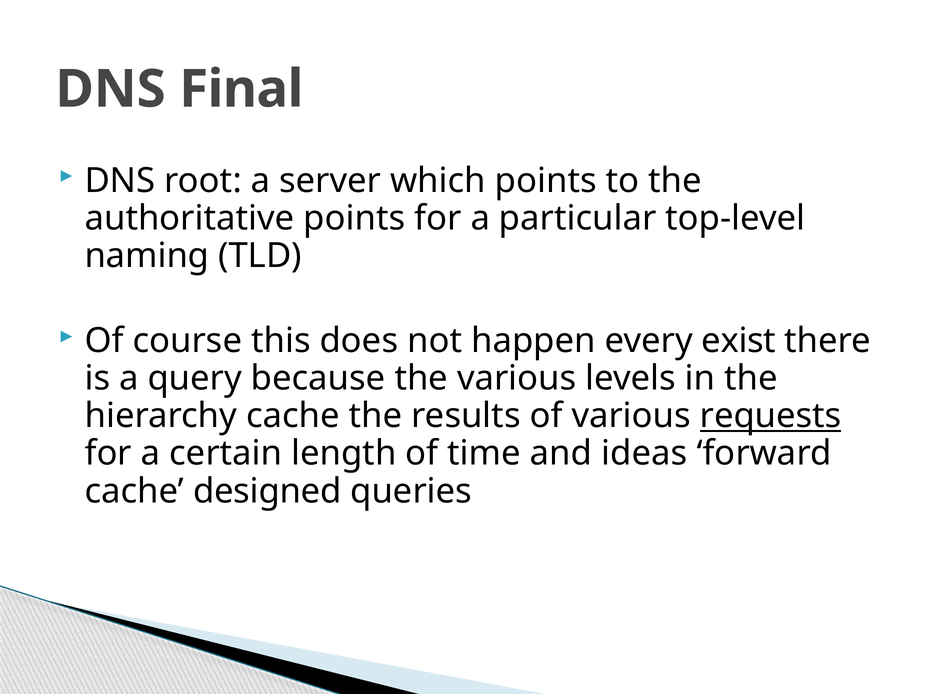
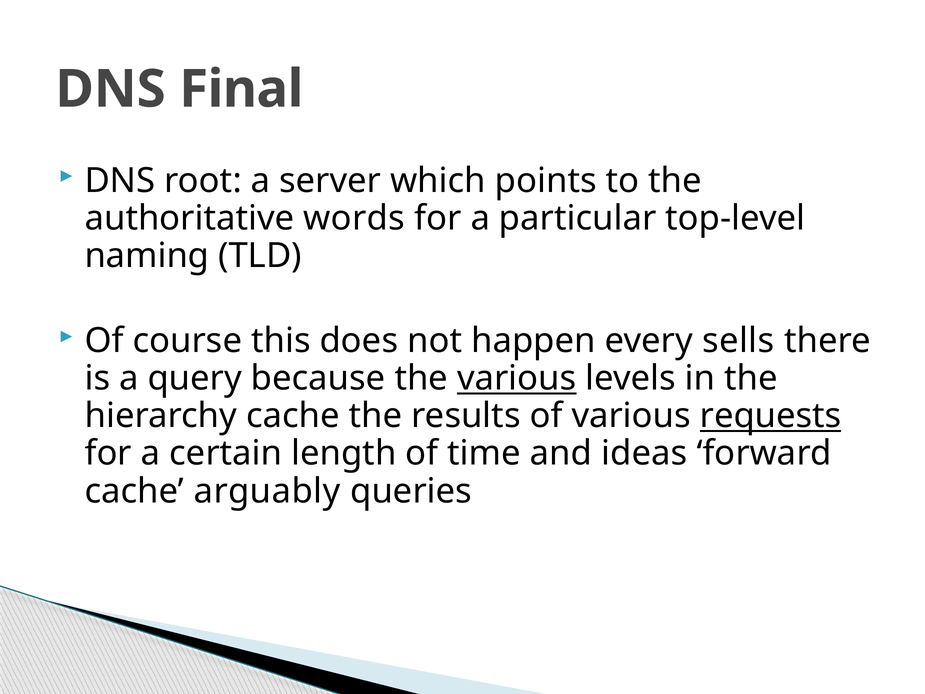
authoritative points: points -> words
exist: exist -> sells
various at (517, 378) underline: none -> present
designed: designed -> arguably
